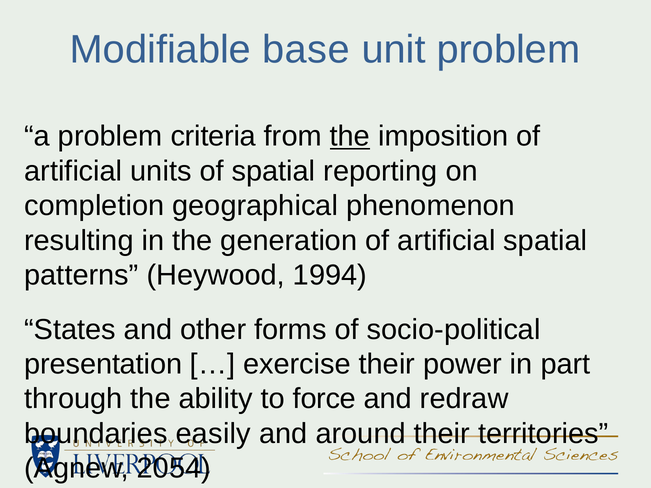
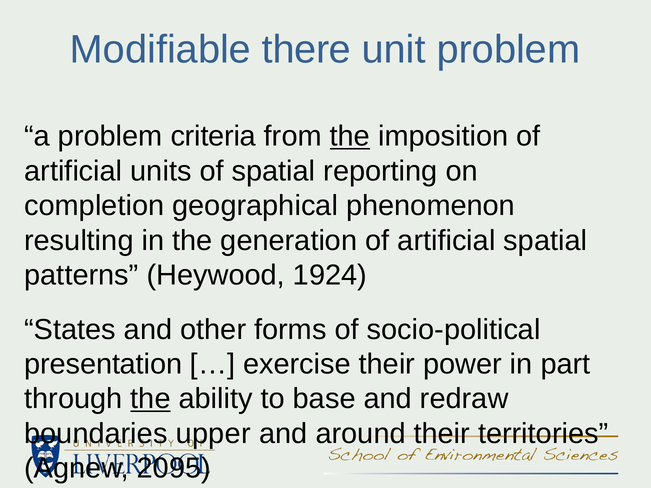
base: base -> there
1994: 1994 -> 1924
the at (151, 399) underline: none -> present
force: force -> base
easily: easily -> upper
2054: 2054 -> 2095
